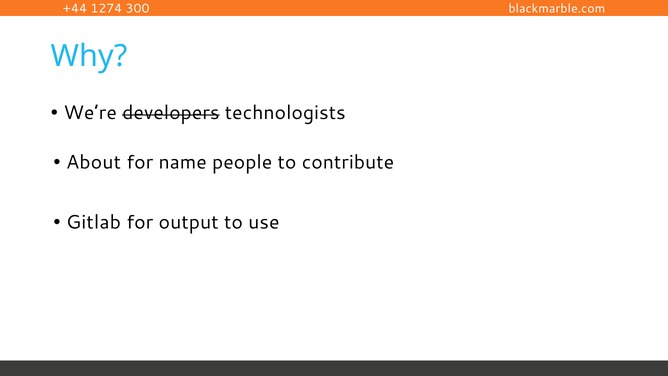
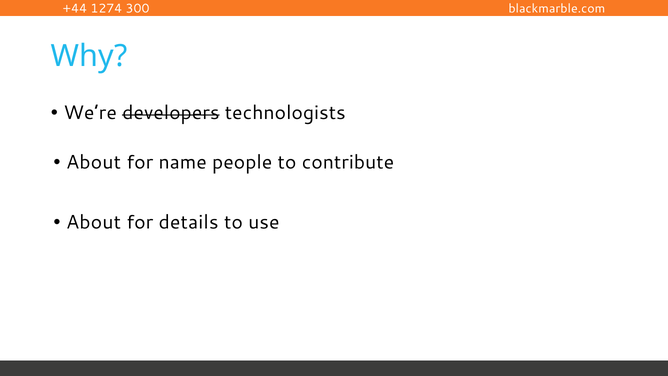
Gitlab at (94, 222): Gitlab -> About
output: output -> details
